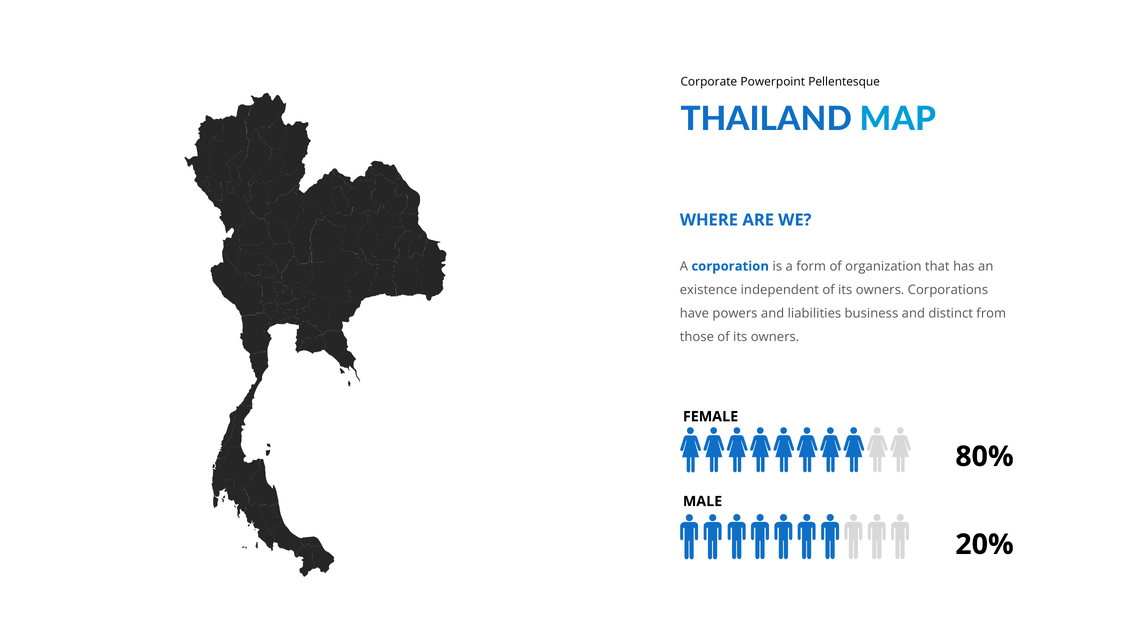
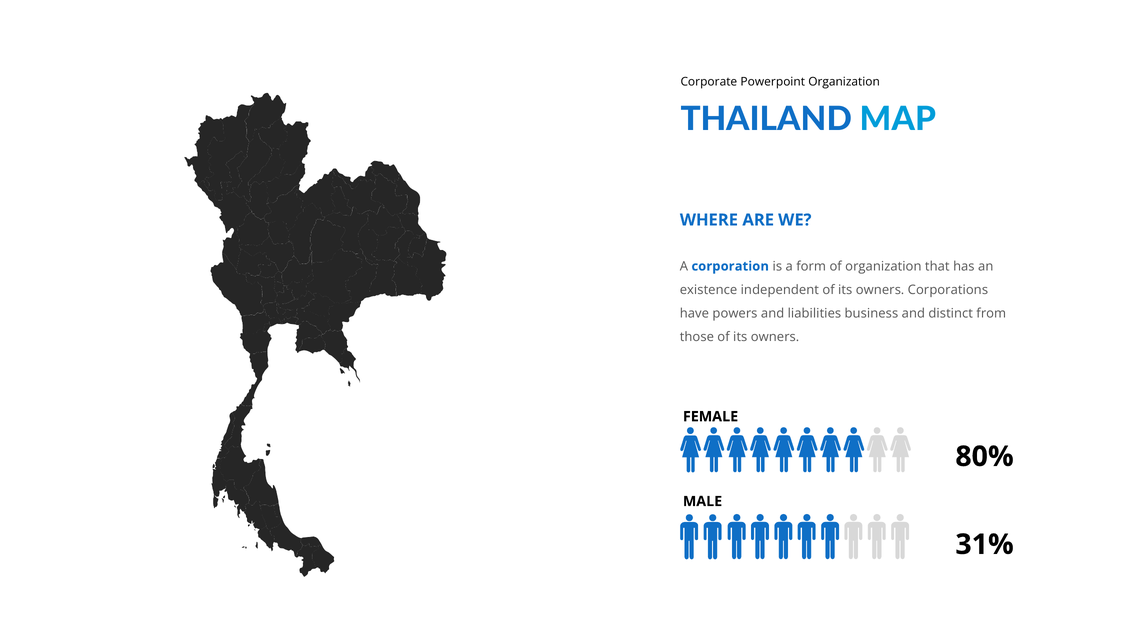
Powerpoint Pellentesque: Pellentesque -> Organization
20%: 20% -> 31%
